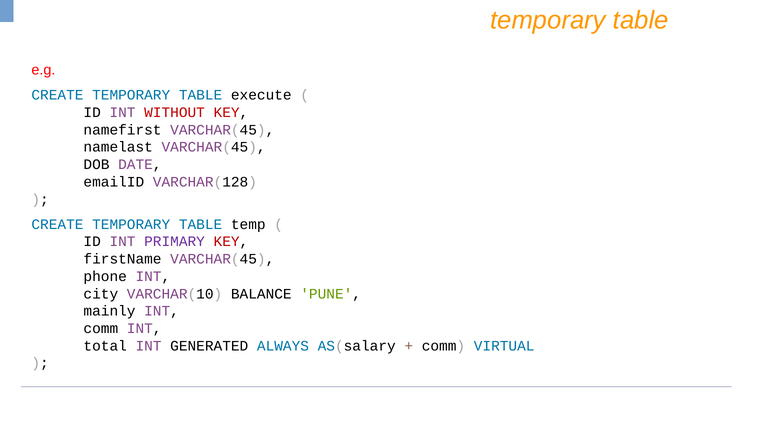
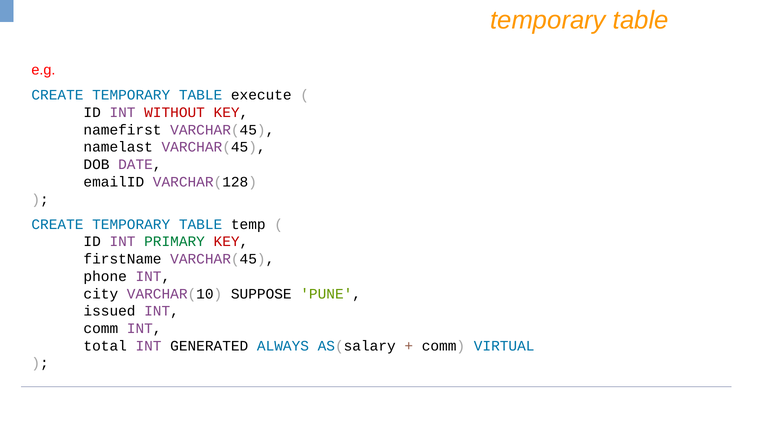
PRIMARY colour: purple -> green
BALANCE: BALANCE -> SUPPOSE
mainly: mainly -> issued
